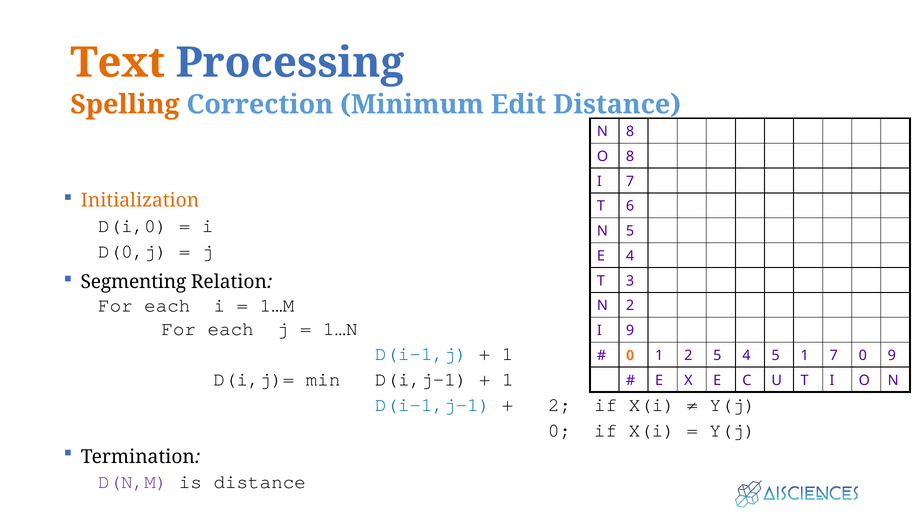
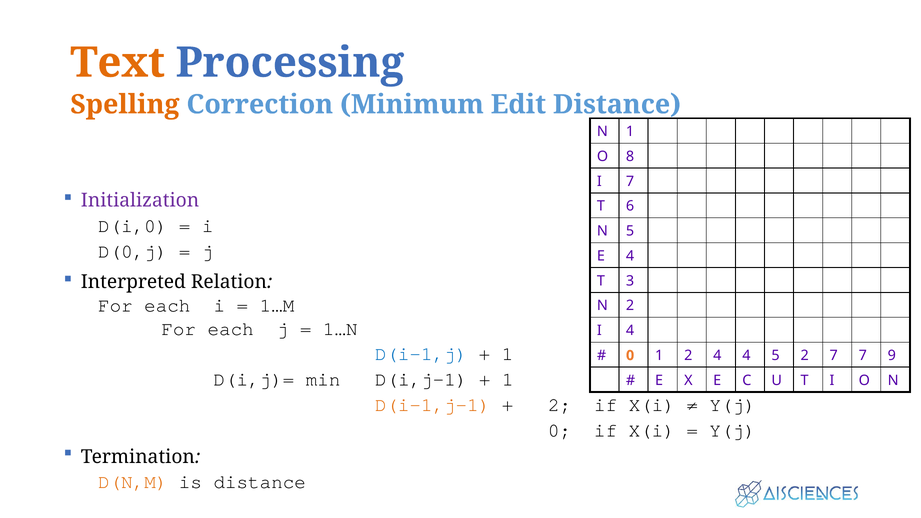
N 8: 8 -> 1
Initialization colour: orange -> purple
Segmenting: Segmenting -> Interpreted
I 9: 9 -> 4
2 5: 5 -> 4
5 1: 1 -> 2
7 0: 0 -> 7
D(i-1,j-1 colour: blue -> orange
D(N,M colour: purple -> orange
